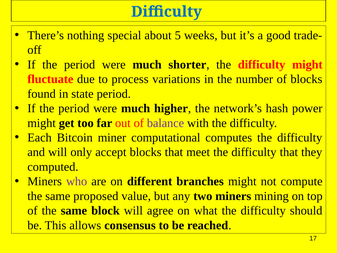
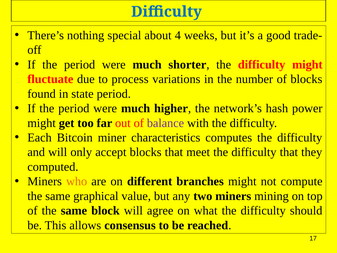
5: 5 -> 4
computational: computational -> characteristics
who colour: purple -> orange
proposed: proposed -> graphical
